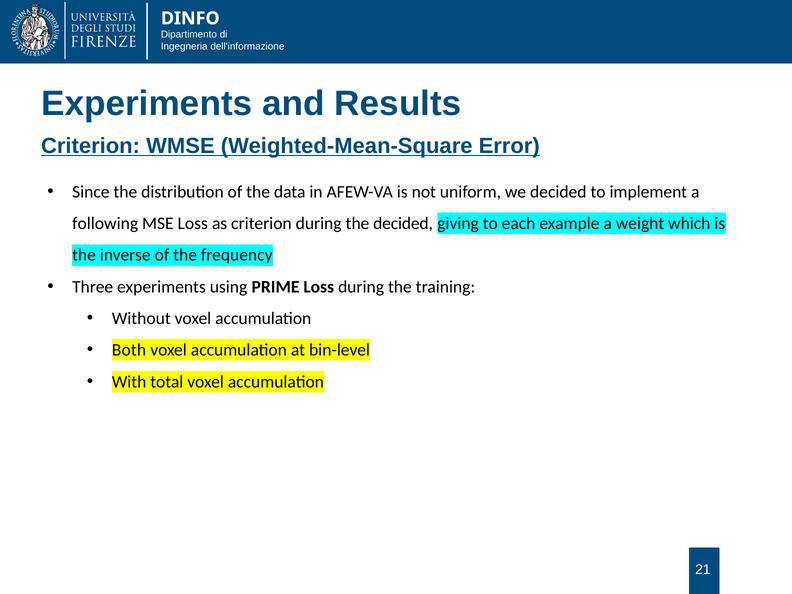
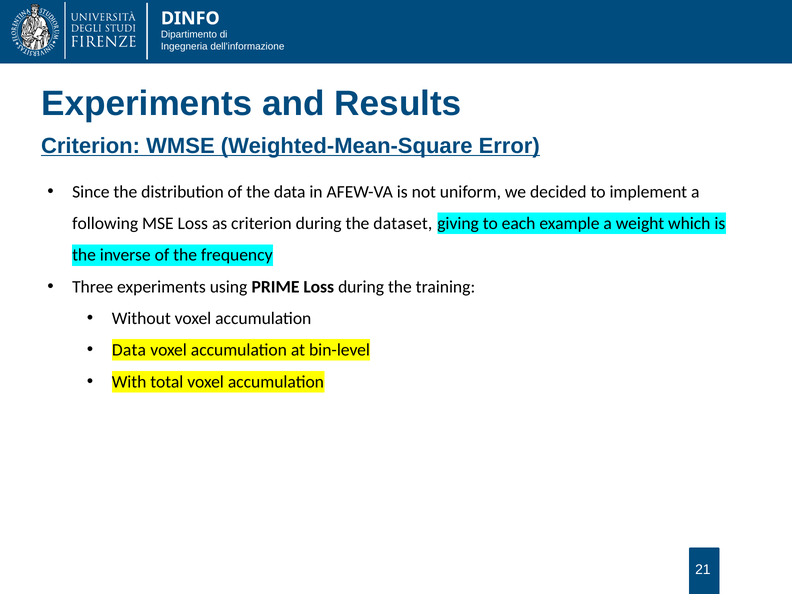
the decided: decided -> dataset
Both at (129, 350): Both -> Data
